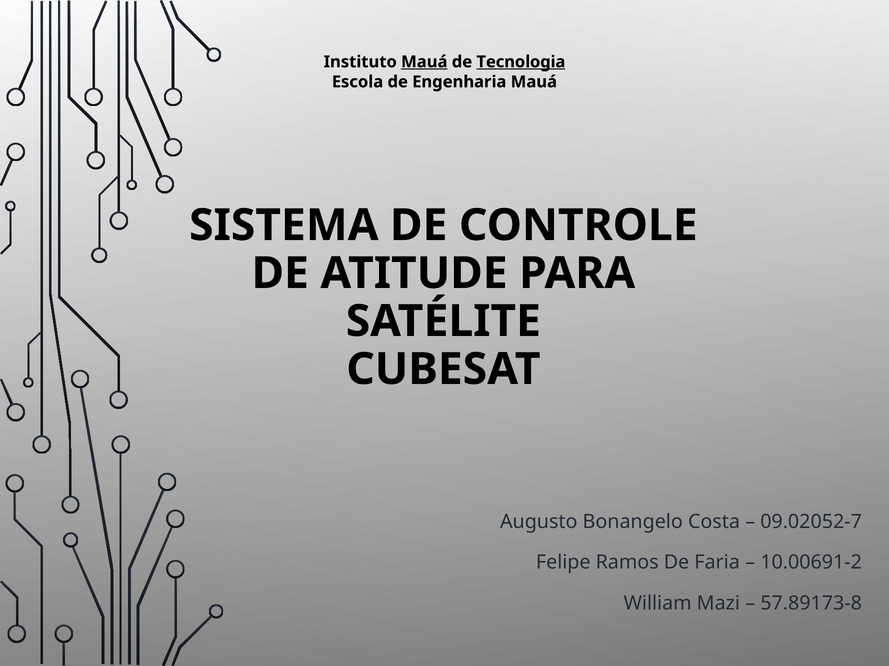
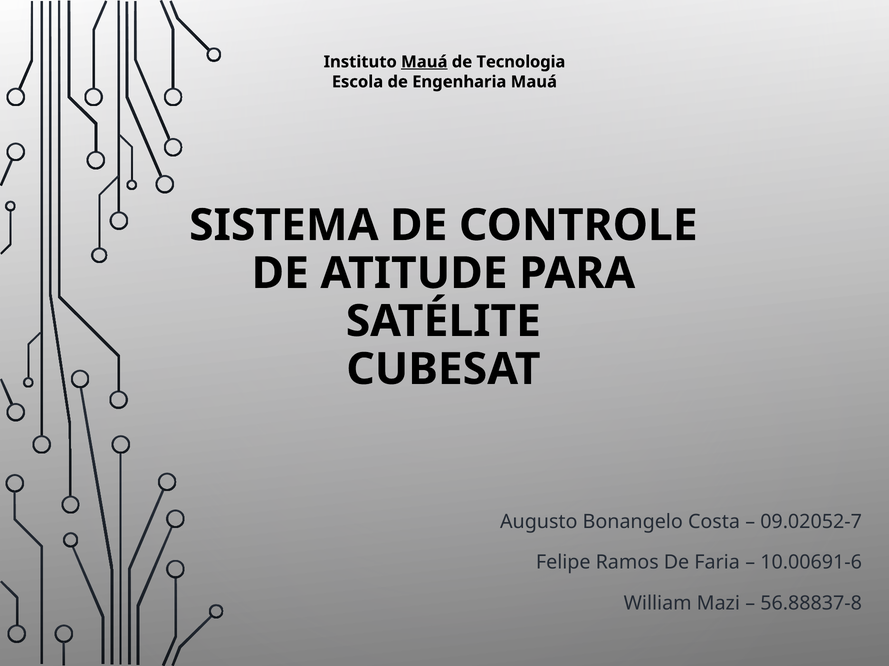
Tecnologia underline: present -> none
10.00691-2: 10.00691-2 -> 10.00691-6
57.89173-8: 57.89173-8 -> 56.88837-8
